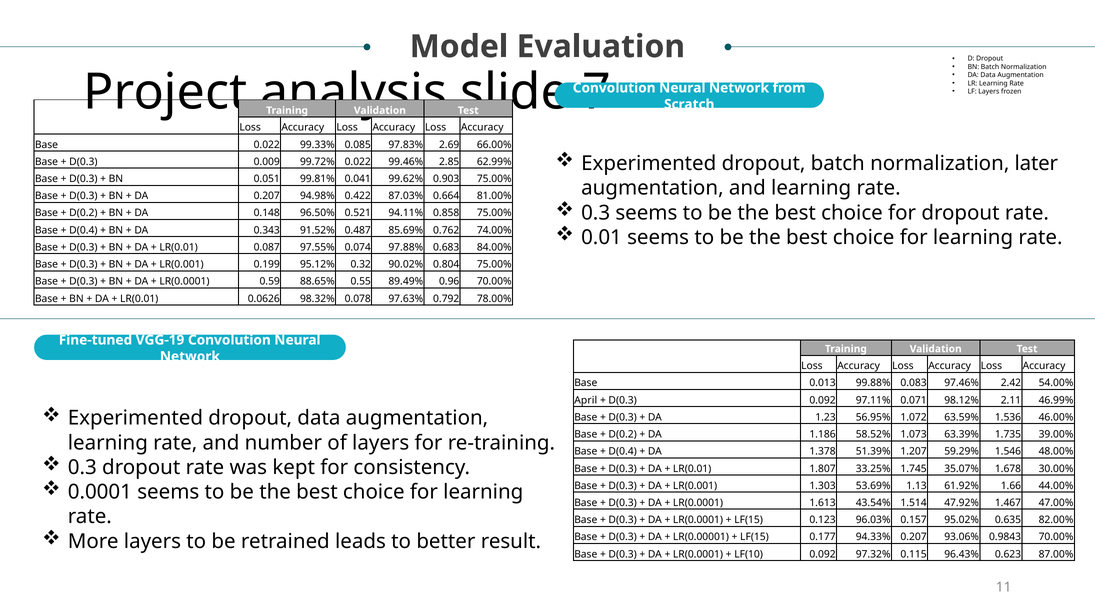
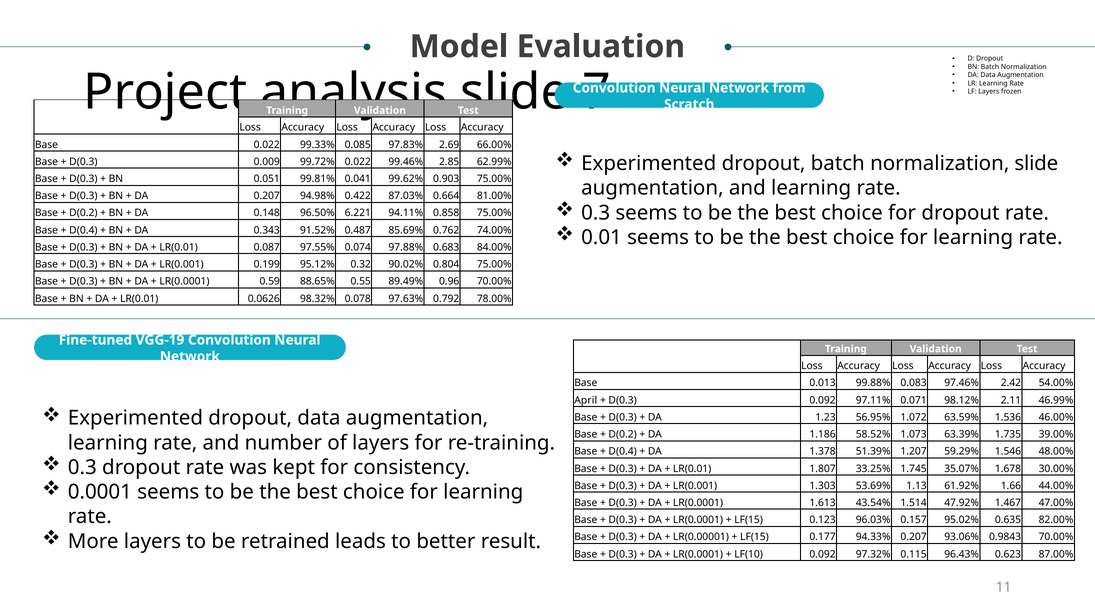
normalization later: later -> slide
0.521: 0.521 -> 6.221
